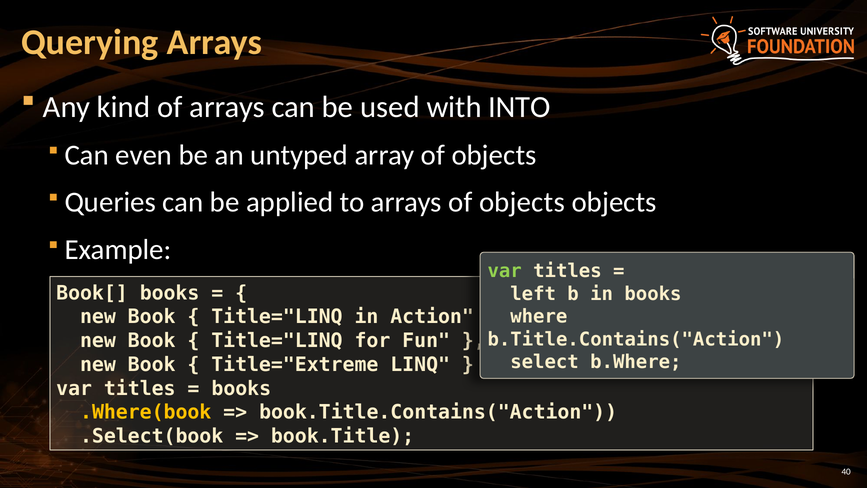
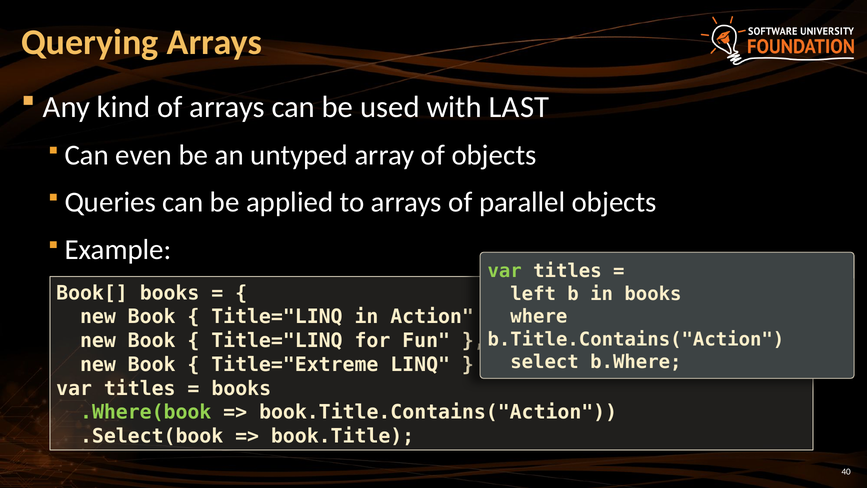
INTO: INTO -> LAST
arrays of objects: objects -> parallel
.Where(book colour: yellow -> light green
